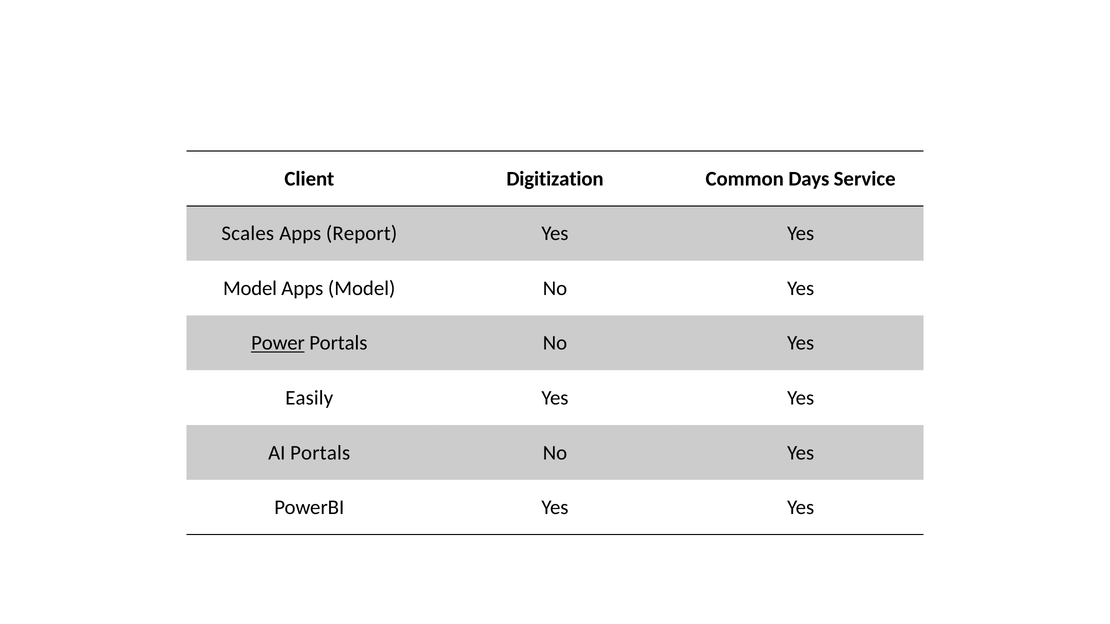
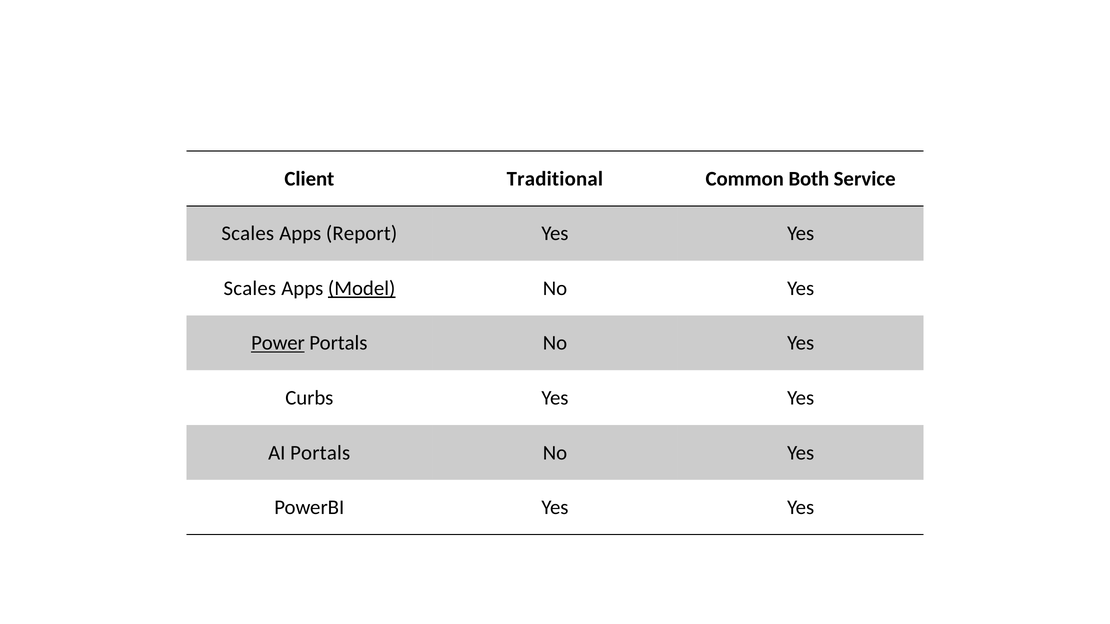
Digitization: Digitization -> Traditional
Days: Days -> Both
Model at (250, 288): Model -> Scales
Model at (362, 288) underline: none -> present
Easily: Easily -> Curbs
